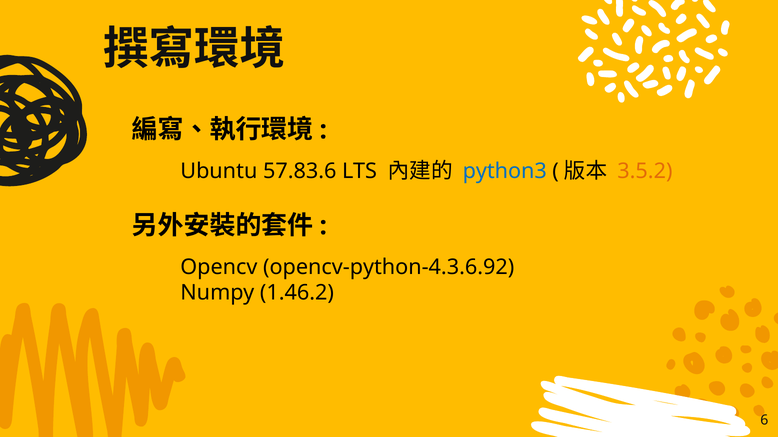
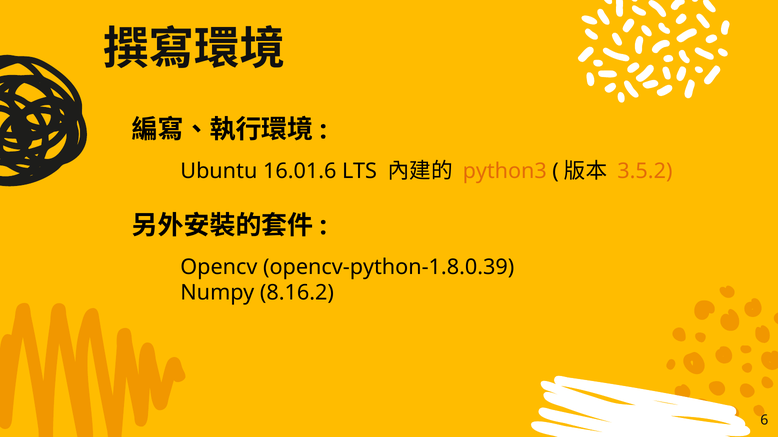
57.83.6: 57.83.6 -> 16.01.6
python3 colour: blue -> orange
opencv-python-4.3.6.92: opencv-python-4.3.6.92 -> opencv-python-1.8.0.39
1.46.2: 1.46.2 -> 8.16.2
